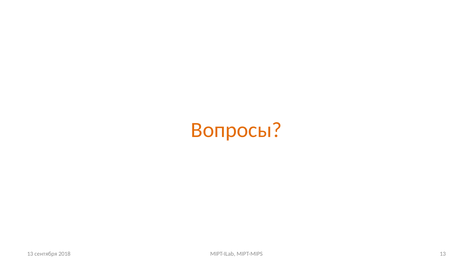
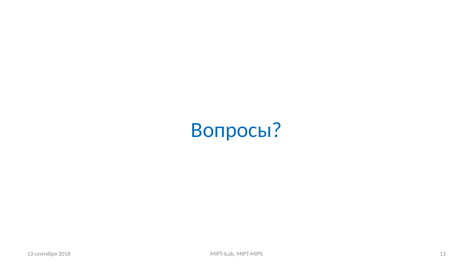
Вопросы colour: orange -> blue
